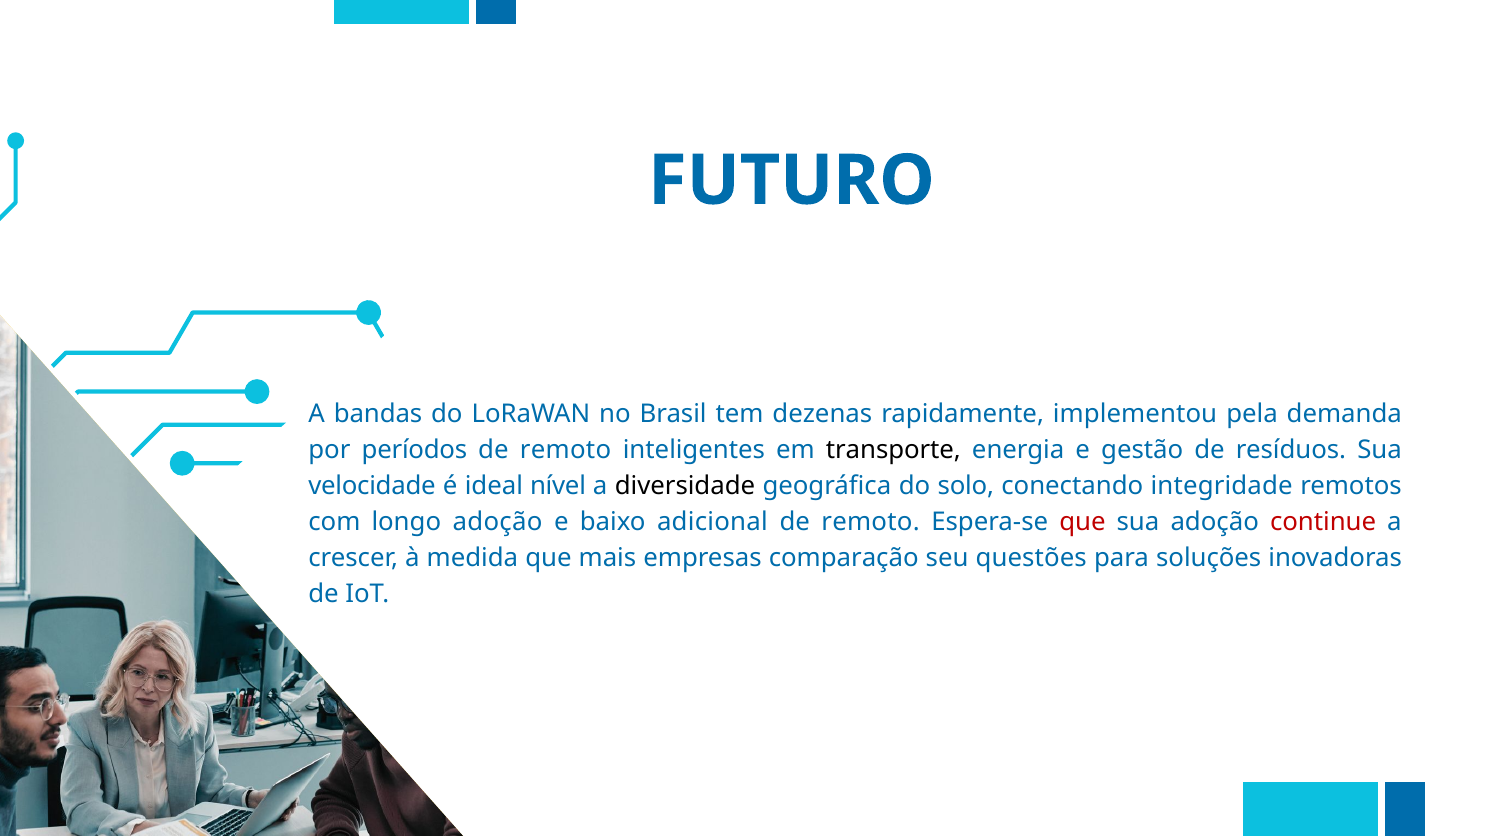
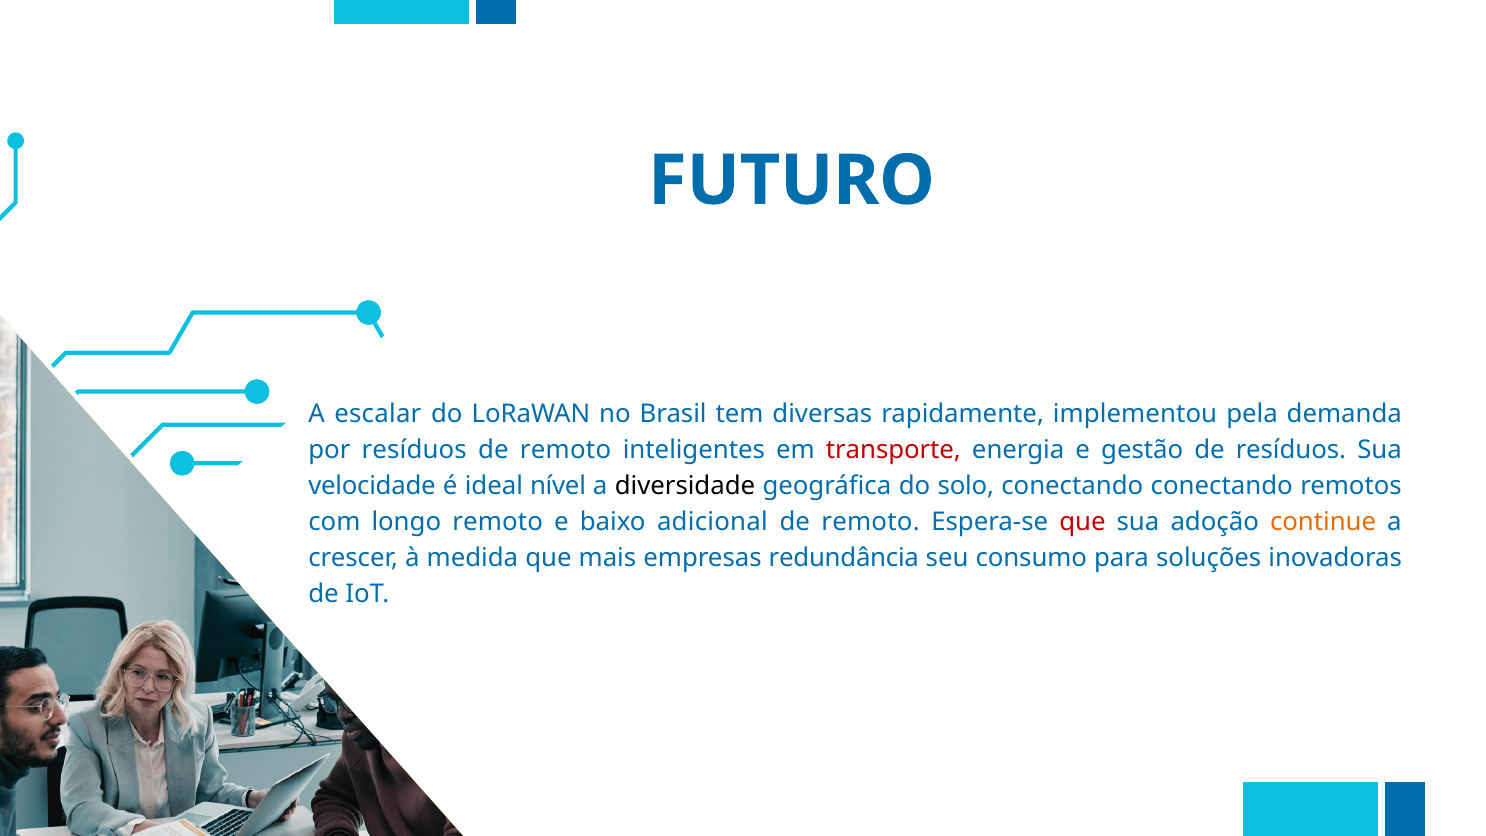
bandas: bandas -> escalar
dezenas: dezenas -> diversas
por períodos: períodos -> resíduos
transporte colour: black -> red
conectando integridade: integridade -> conectando
longo adoção: adoção -> remoto
continue colour: red -> orange
comparação: comparação -> redundância
questões: questões -> consumo
